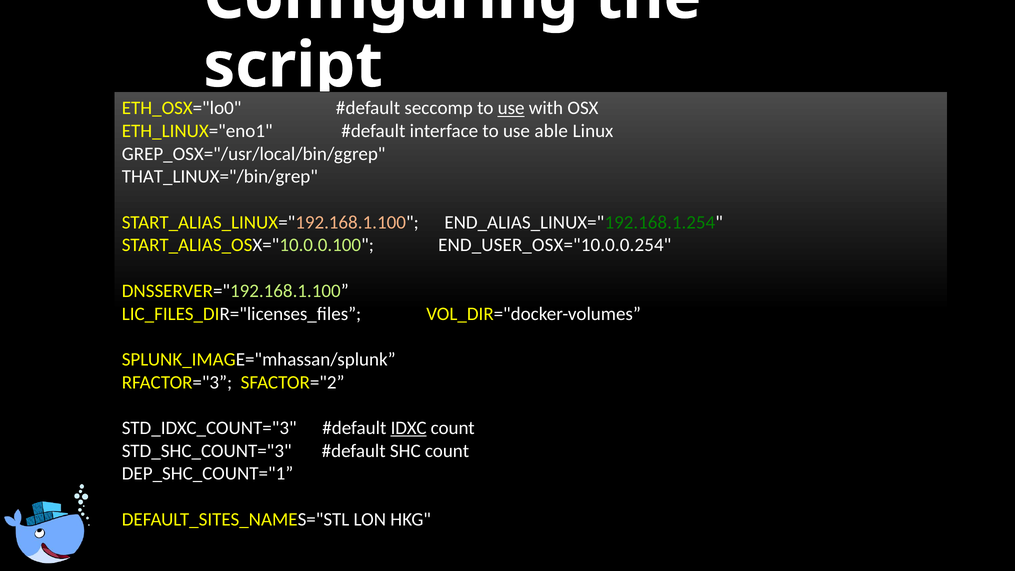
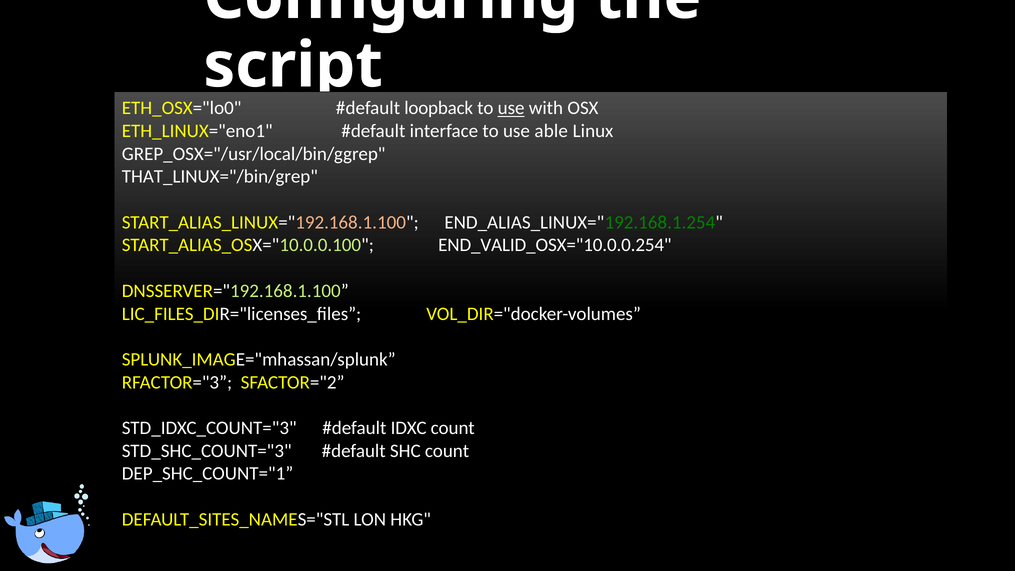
seccomp: seccomp -> loopback
END_USER_OSX="10.0.0.254: END_USER_OSX="10.0.0.254 -> END_VALID_OSX="10.0.0.254
IDXC underline: present -> none
